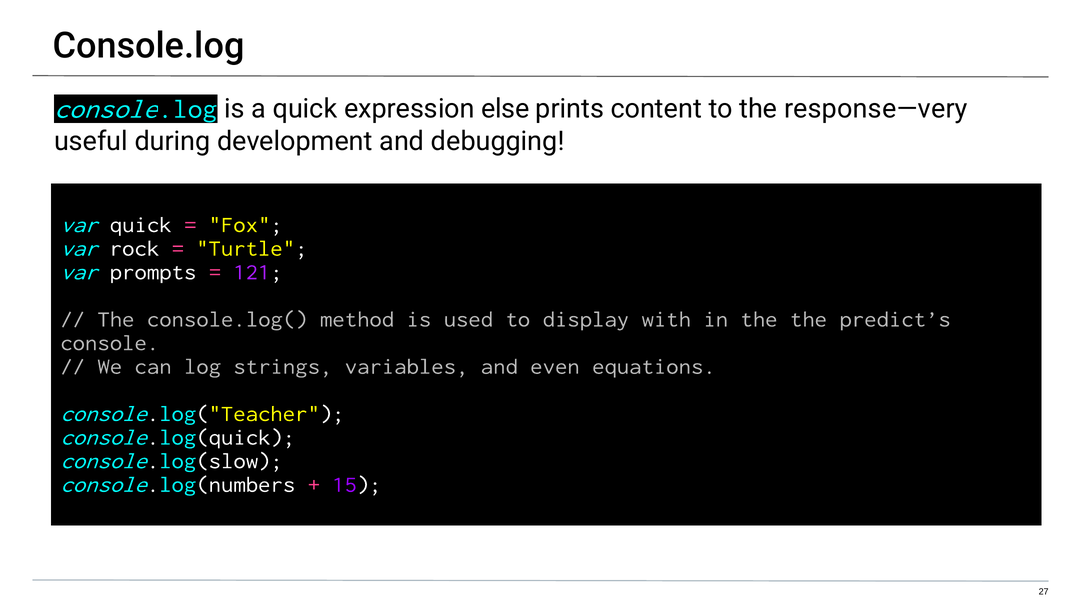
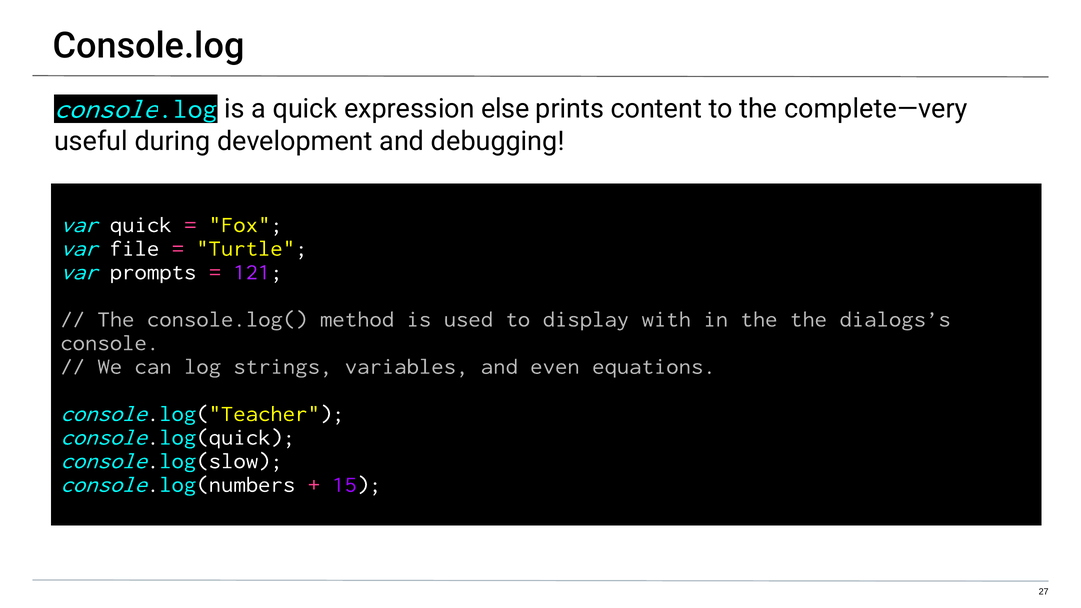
response—very: response—very -> complete—very
rock: rock -> file
predict’s: predict’s -> dialogs’s
